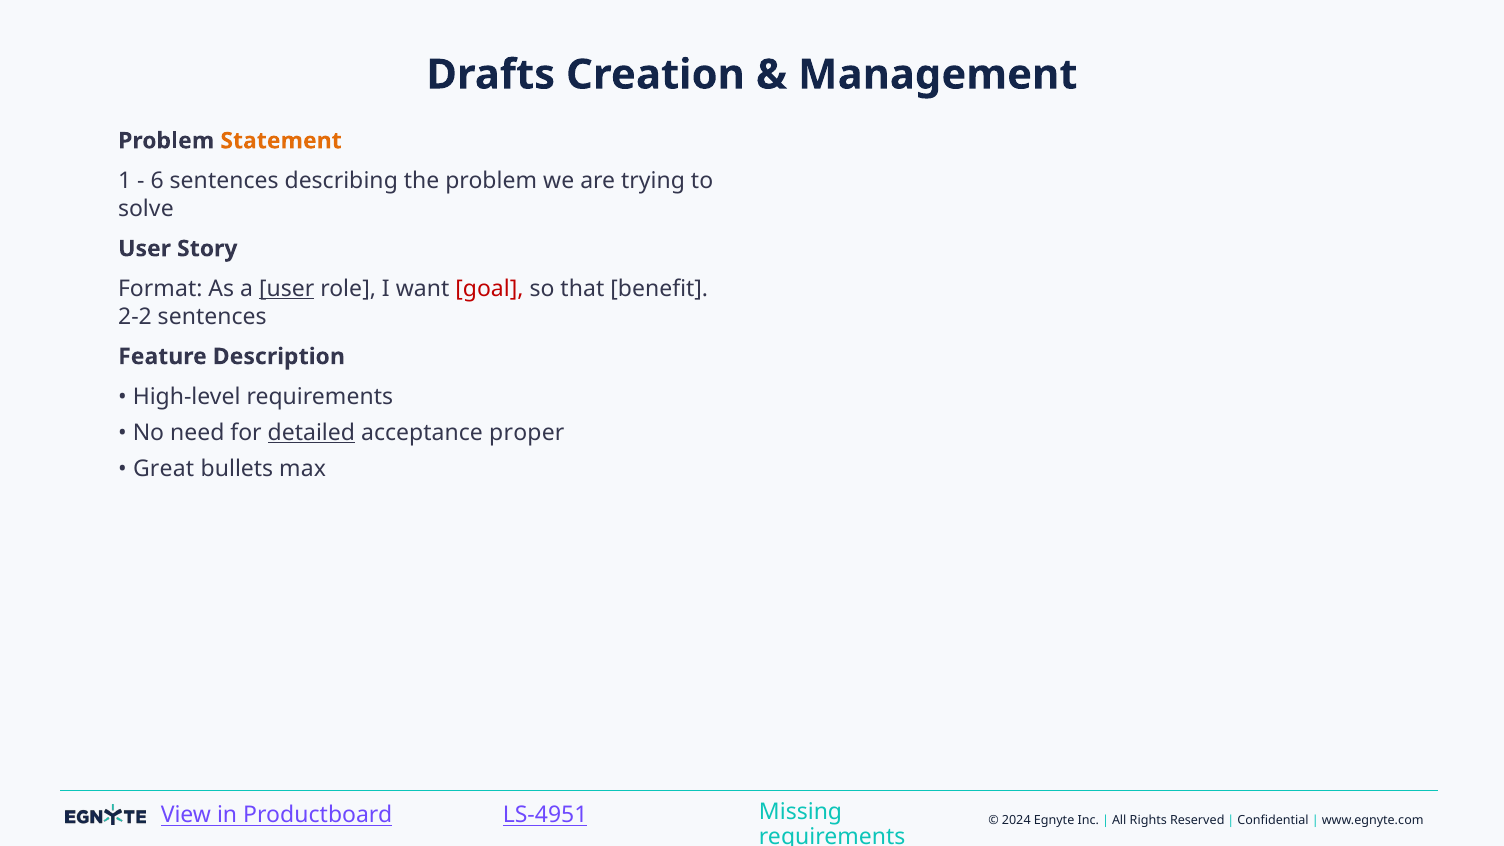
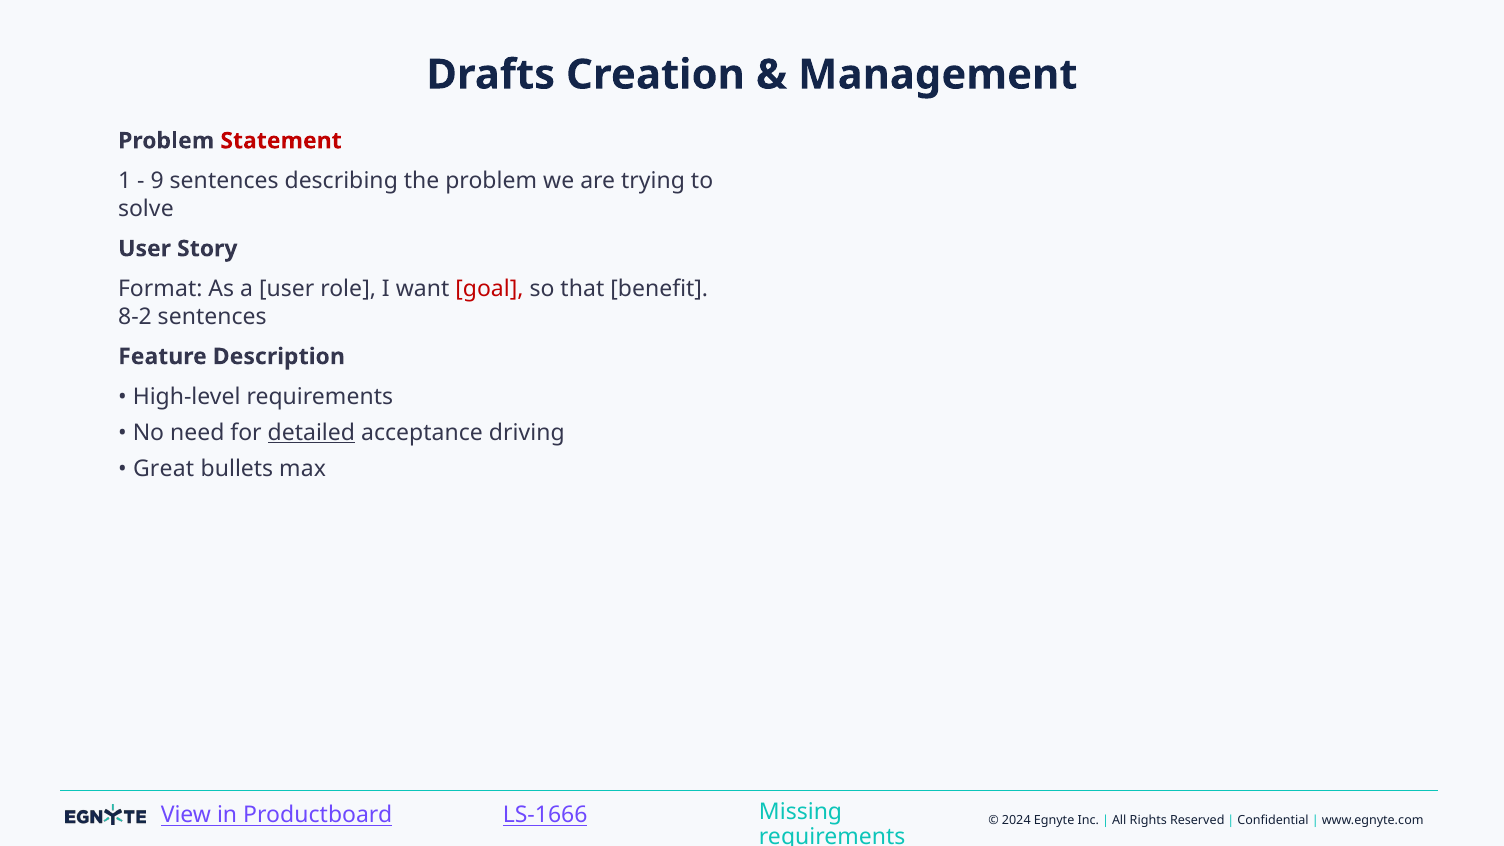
Statement colour: orange -> red
6: 6 -> 9
user at (287, 289) underline: present -> none
2-2: 2-2 -> 8-2
proper: proper -> driving
LS-4951: LS-4951 -> LS-1666
